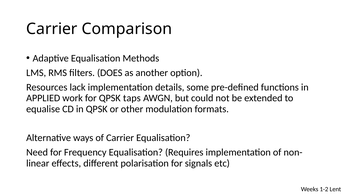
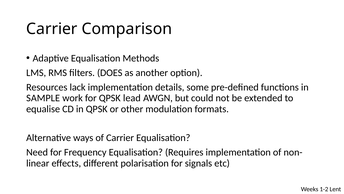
APPLIED: APPLIED -> SAMPLE
taps: taps -> lead
